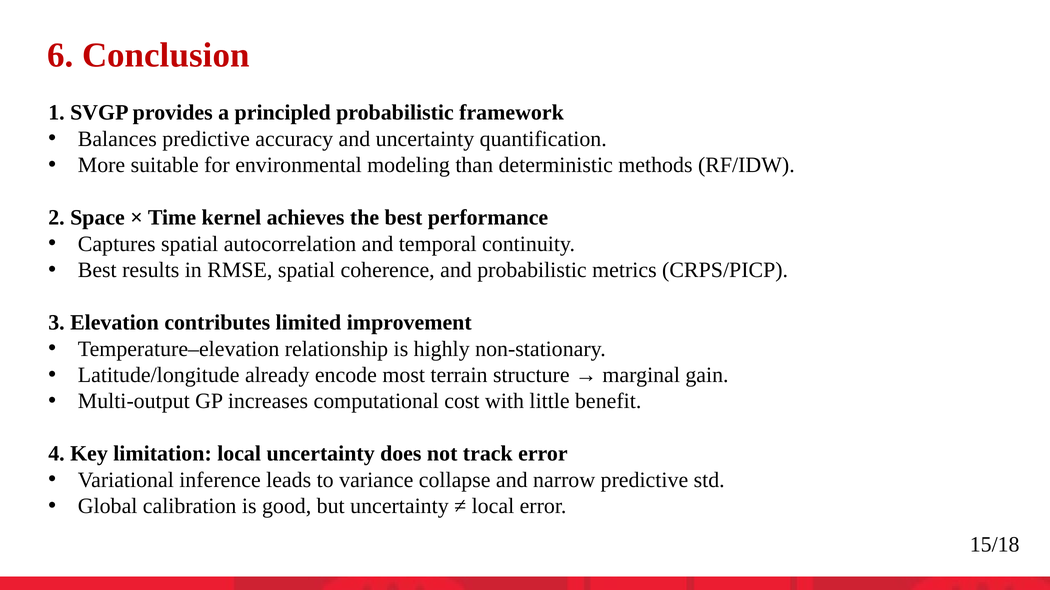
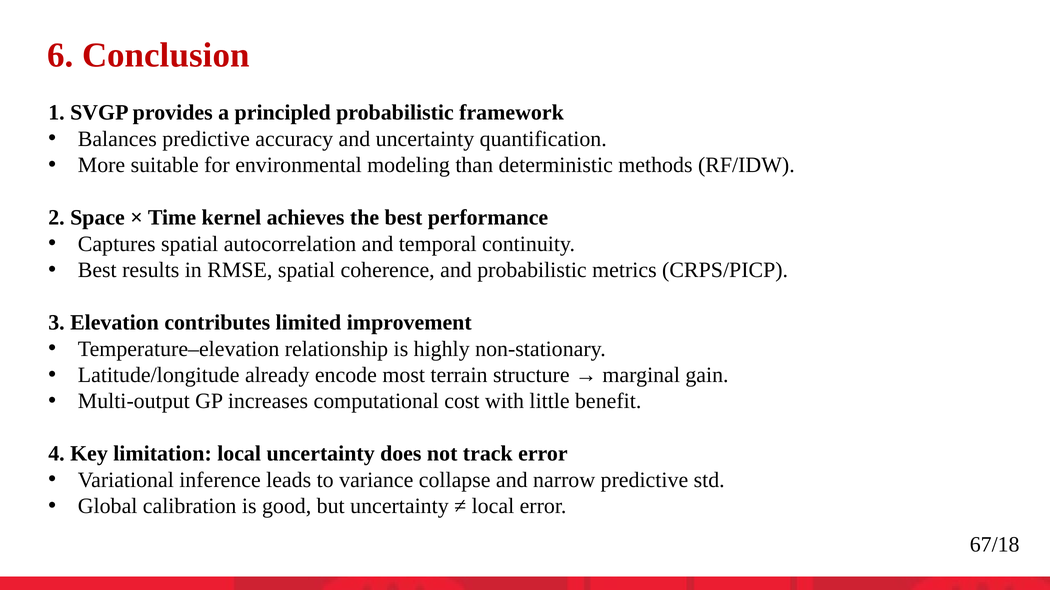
15/18: 15/18 -> 67/18
